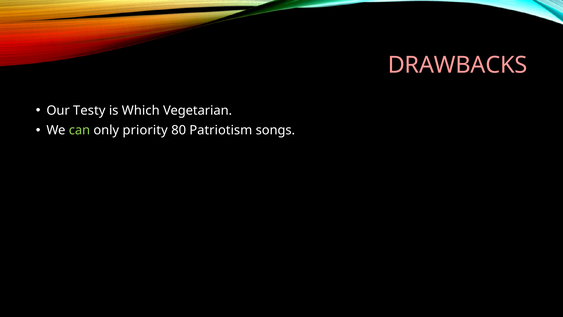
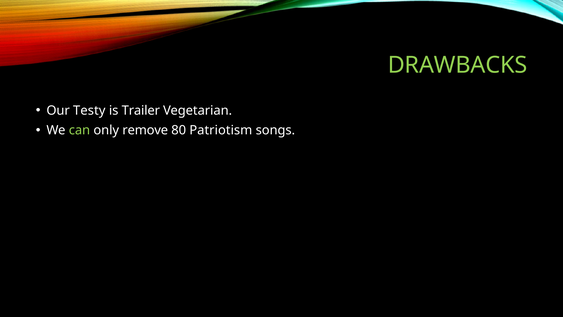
DRAWBACKS colour: pink -> light green
Which: Which -> Trailer
priority: priority -> remove
